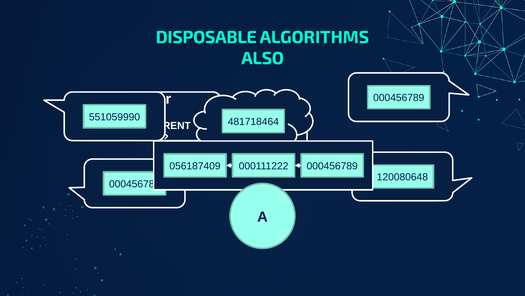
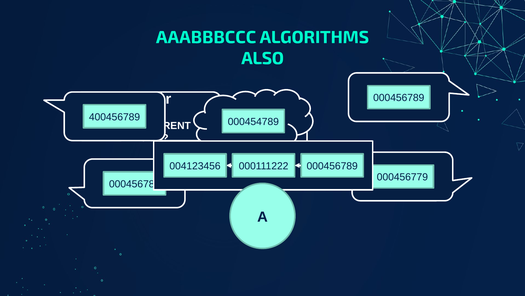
DISPOSABLE: DISPOSABLE -> AAABBBCCC
551059990: 551059990 -> 400456789
481718464: 481718464 -> 000454789
056187409: 056187409 -> 004123456
120080648: 120080648 -> 000456779
